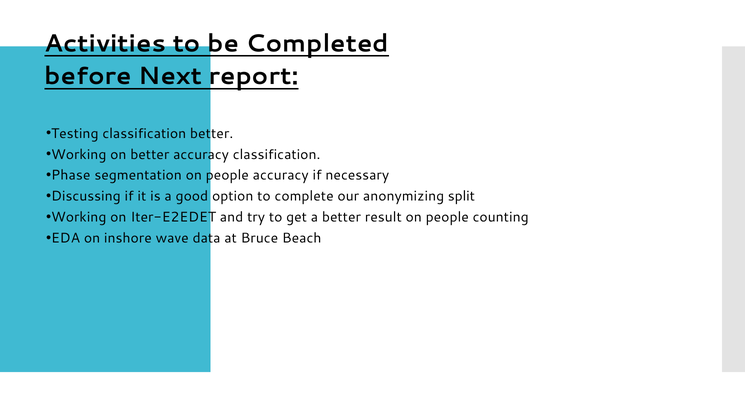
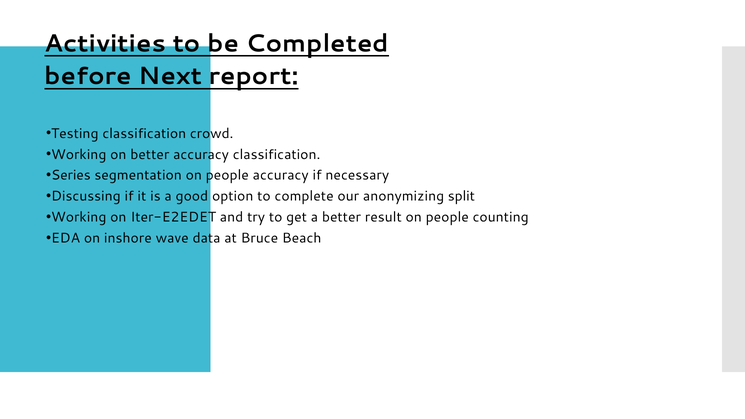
classification better: better -> crowd
Phase: Phase -> Series
